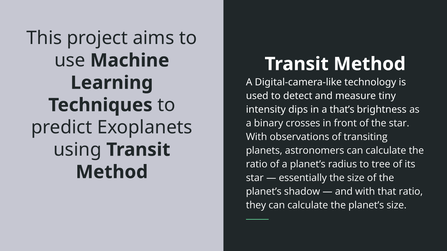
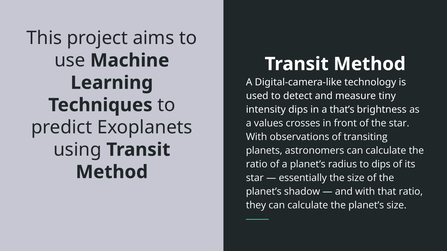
binary: binary -> values
to tree: tree -> dips
